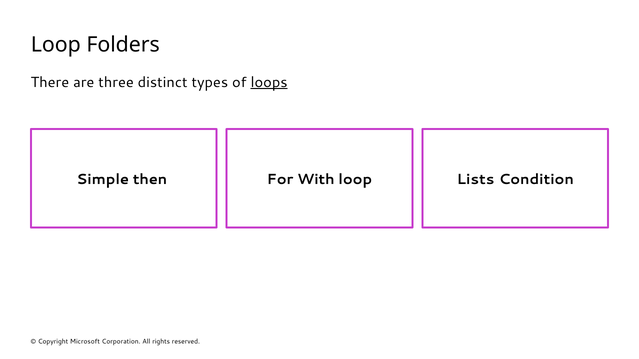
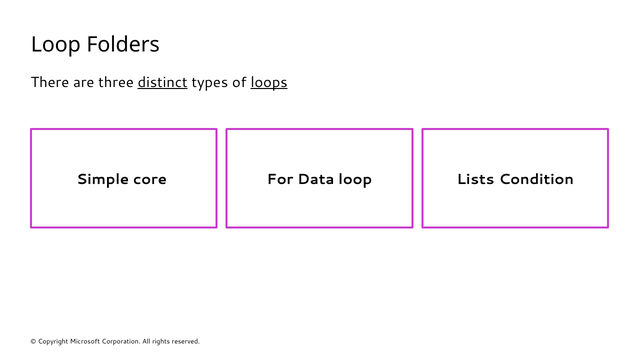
distinct underline: none -> present
then: then -> core
With: With -> Data
